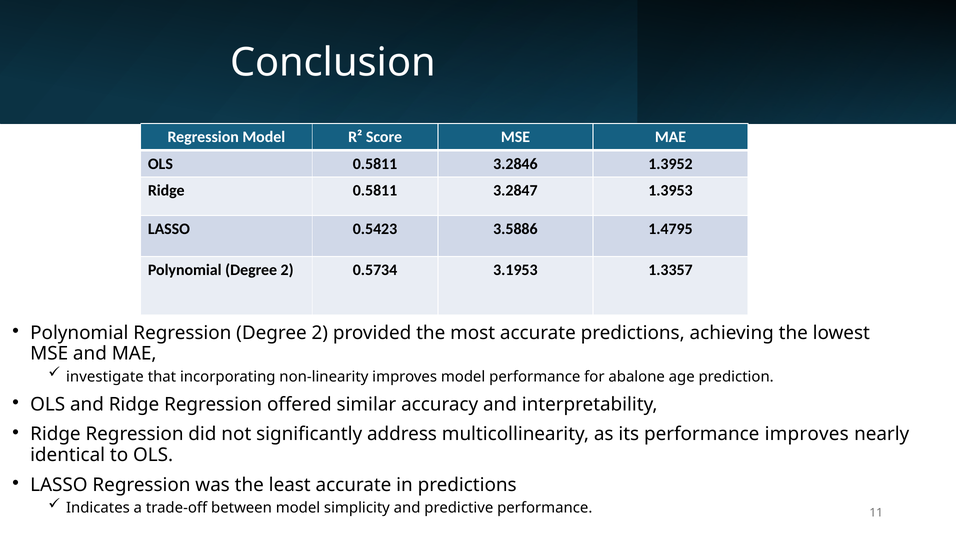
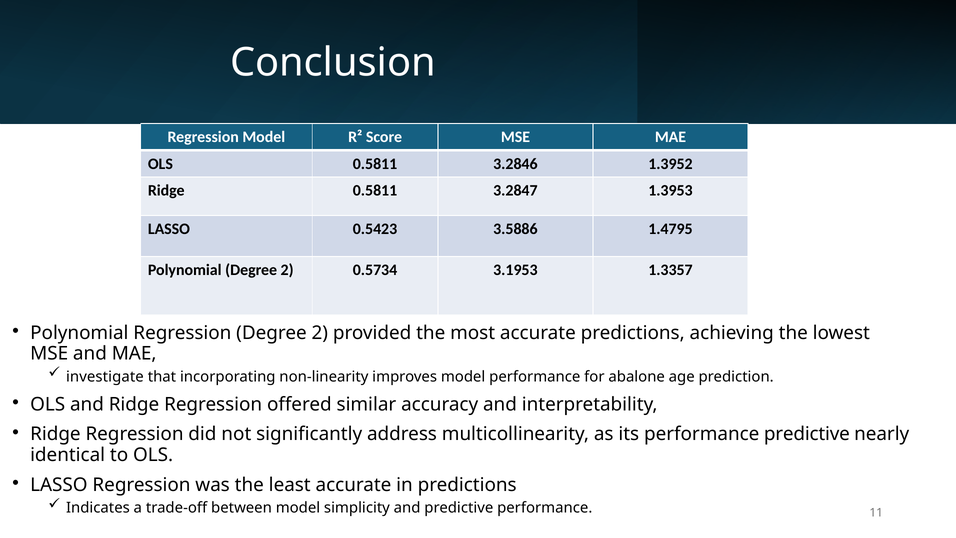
performance improves: improves -> predictive
